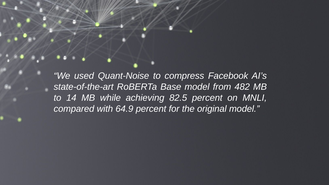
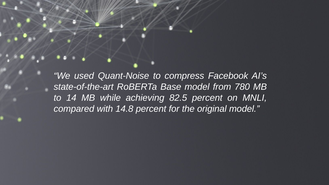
482: 482 -> 780
64.9: 64.9 -> 14.8
